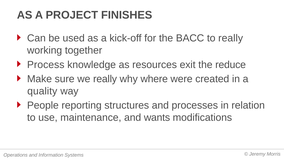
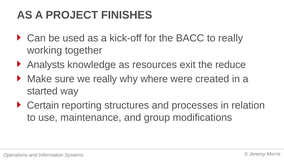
Process: Process -> Analysts
quality: quality -> started
People: People -> Certain
wants: wants -> group
